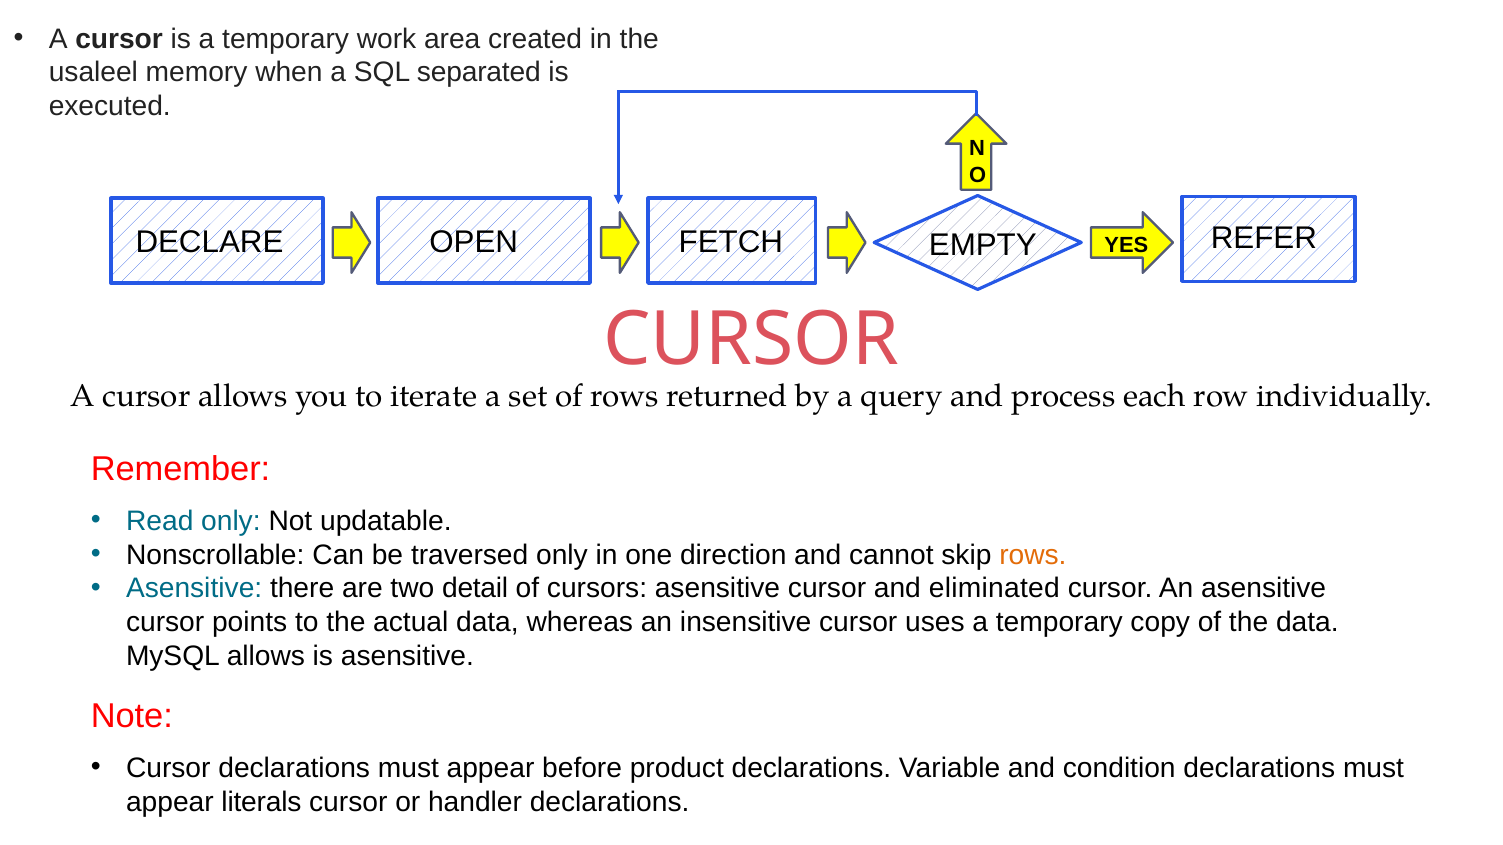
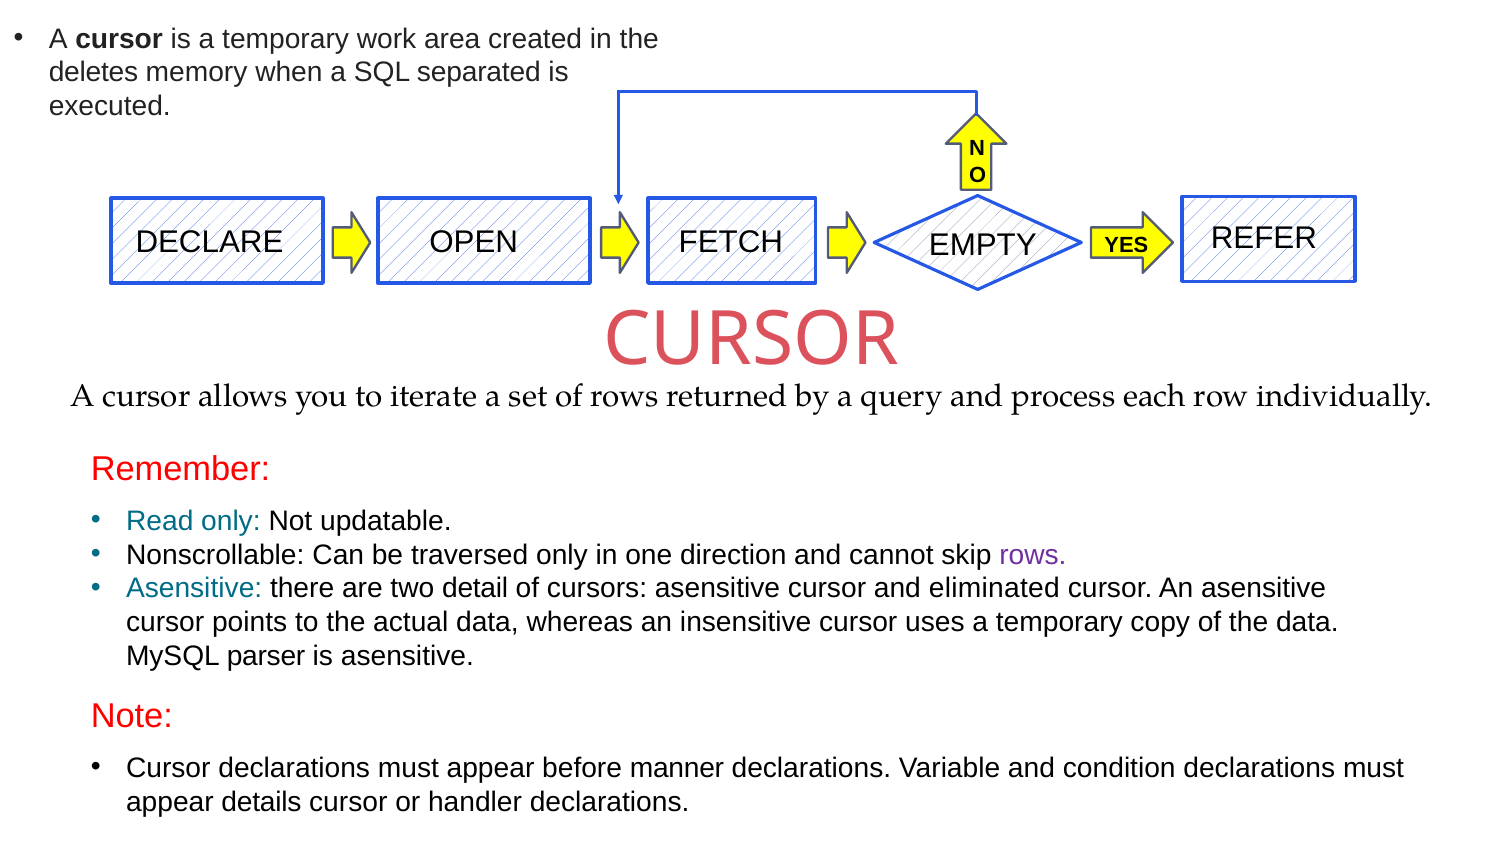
usaleel: usaleel -> deletes
rows at (1033, 555) colour: orange -> purple
MySQL allows: allows -> parser
product: product -> manner
literals: literals -> details
